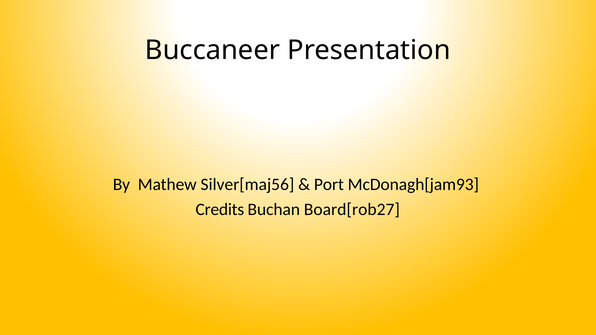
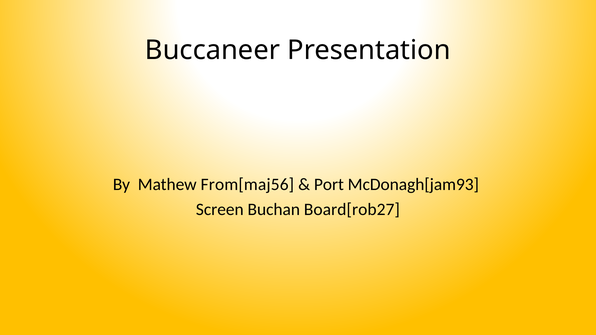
Silver[maj56: Silver[maj56 -> From[maj56
Credits: Credits -> Screen
